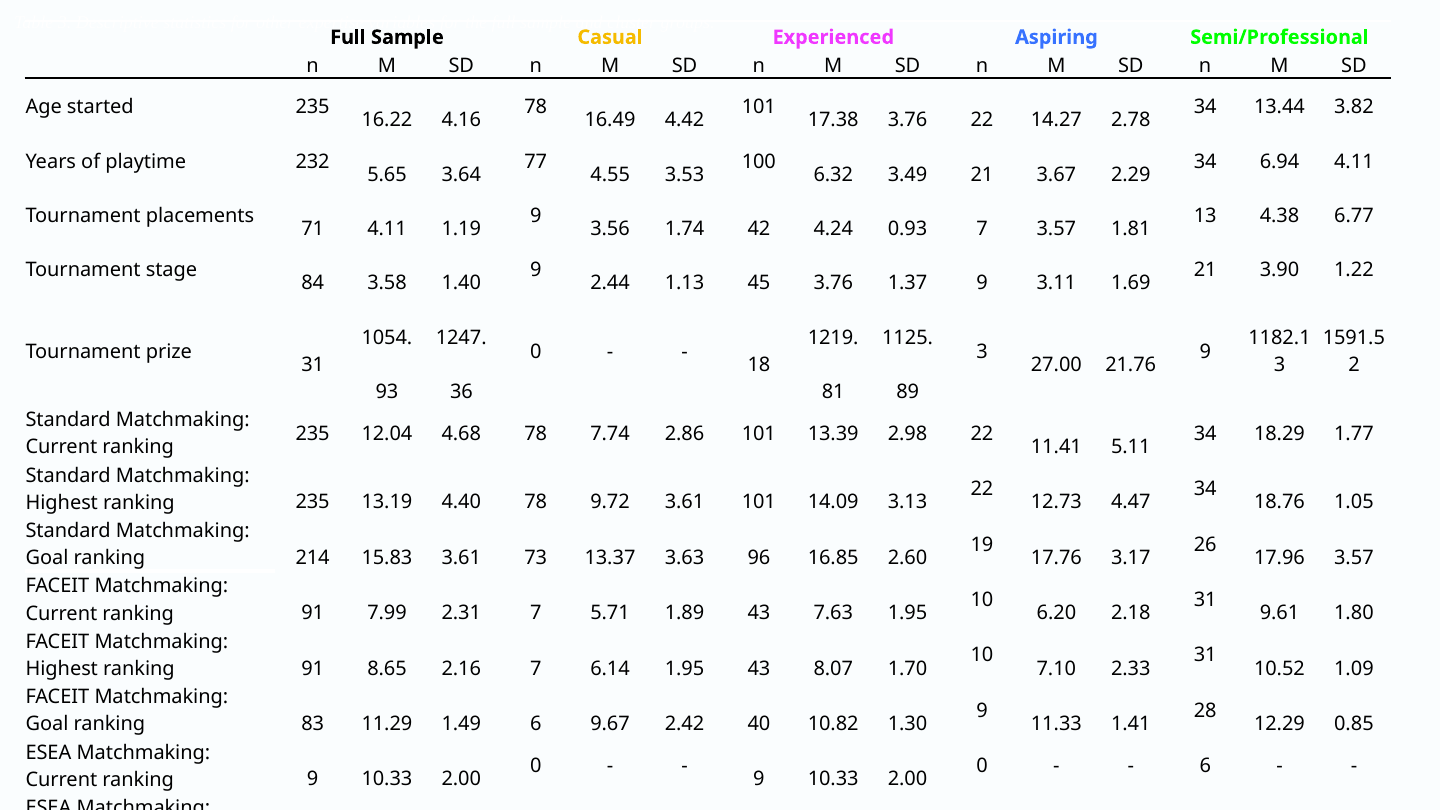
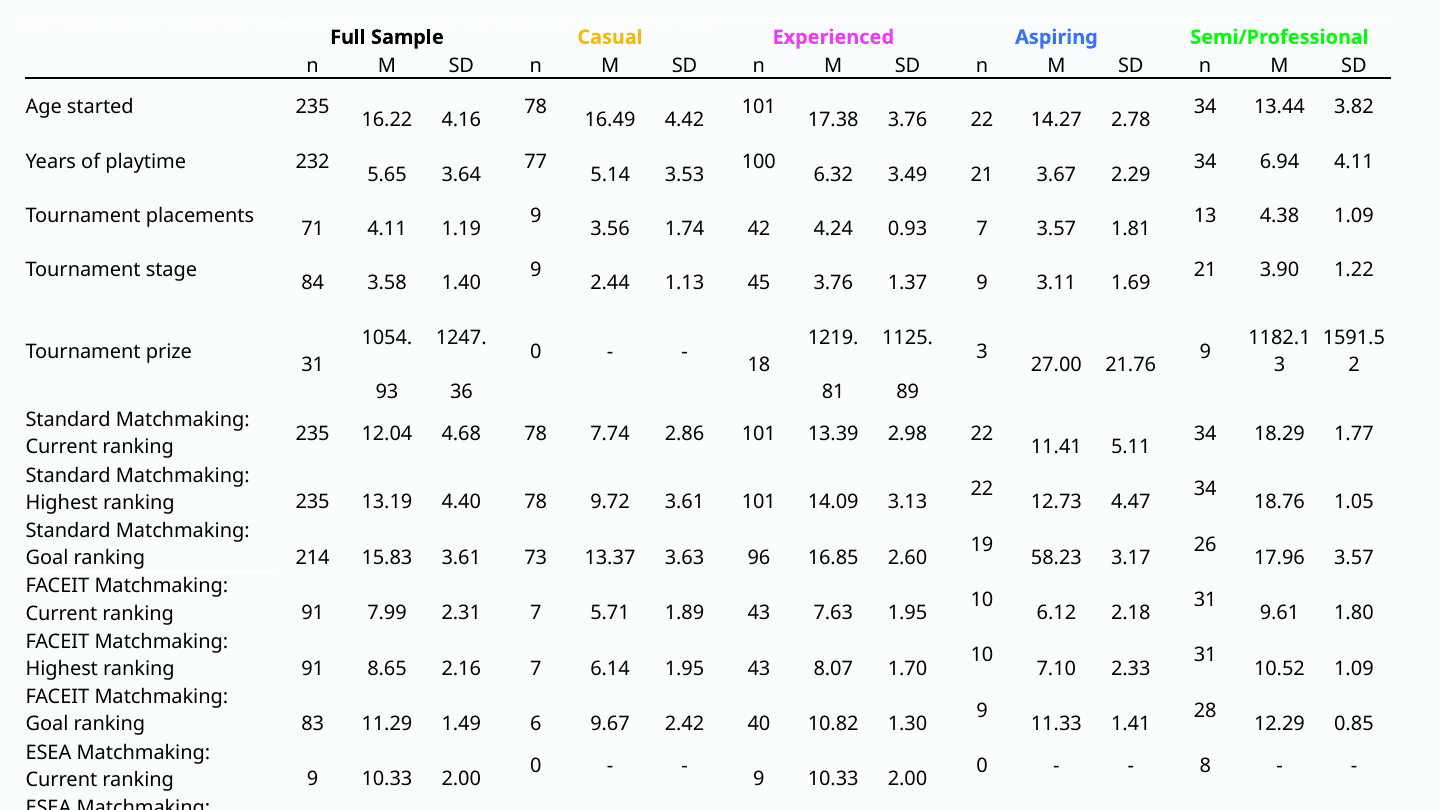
4.55: 4.55 -> 5.14
4.38 6.77: 6.77 -> 1.09
17.76: 17.76 -> 58.23
6.20: 6.20 -> 6.12
6 at (1205, 766): 6 -> 8
